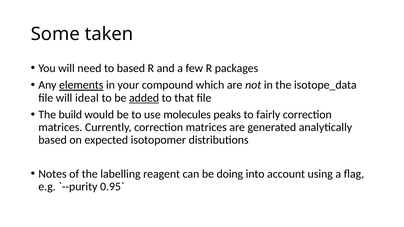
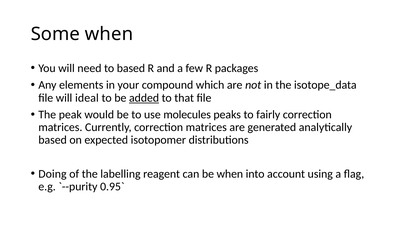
Some taken: taken -> when
elements underline: present -> none
build: build -> peak
Notes: Notes -> Doing
be doing: doing -> when
